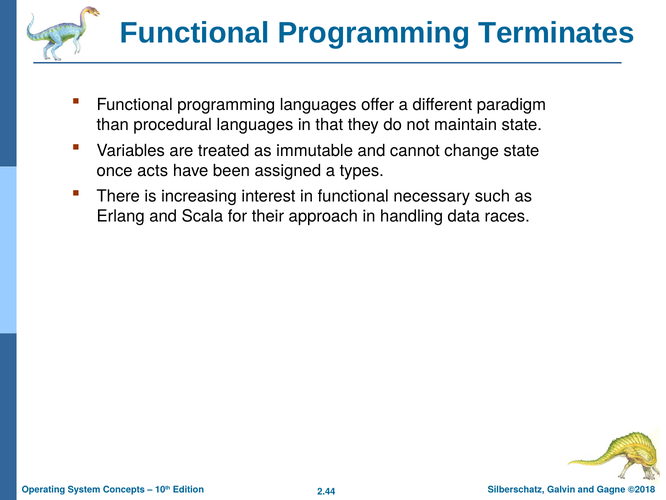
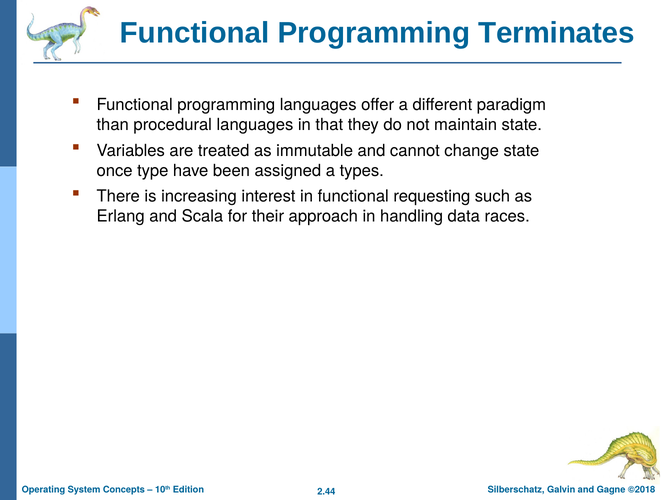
acts: acts -> type
necessary: necessary -> requesting
